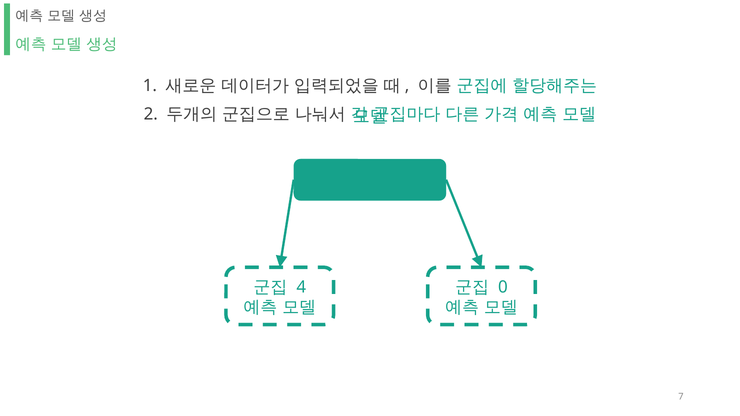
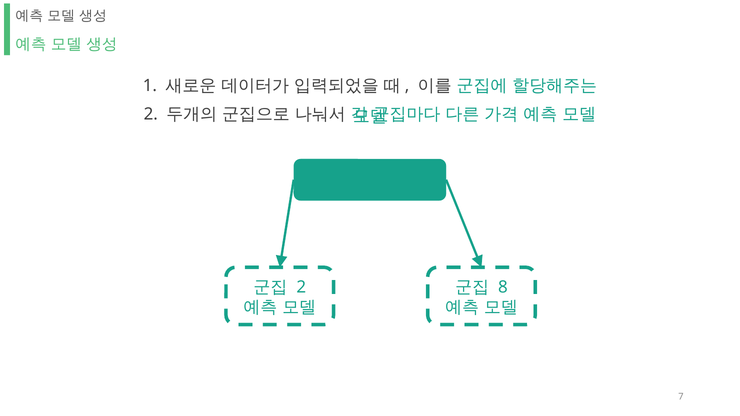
4 at (301, 287): 4 -> 2
0: 0 -> 8
